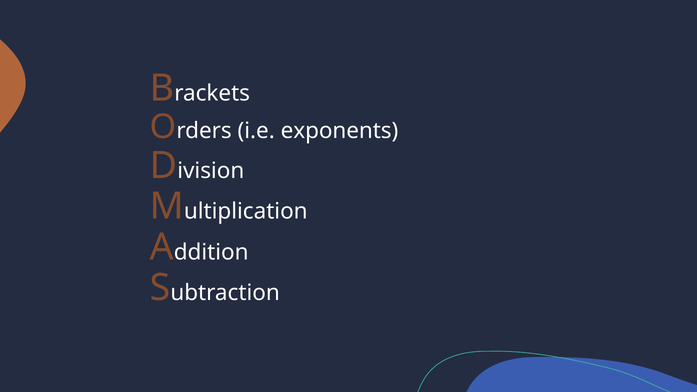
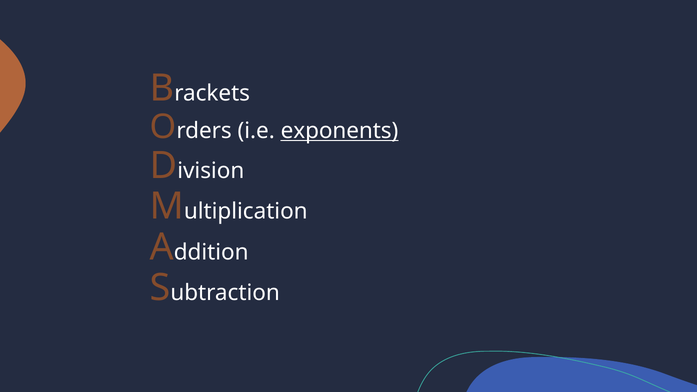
exponents underline: none -> present
